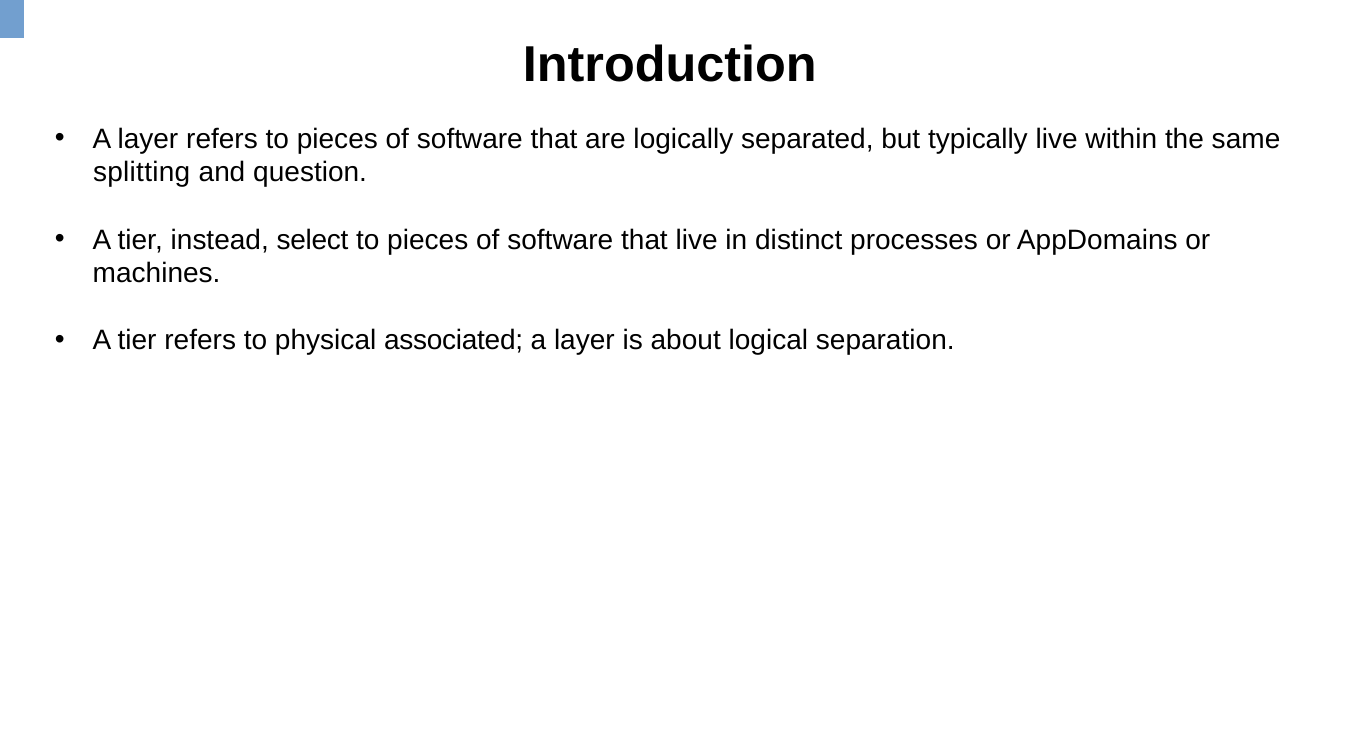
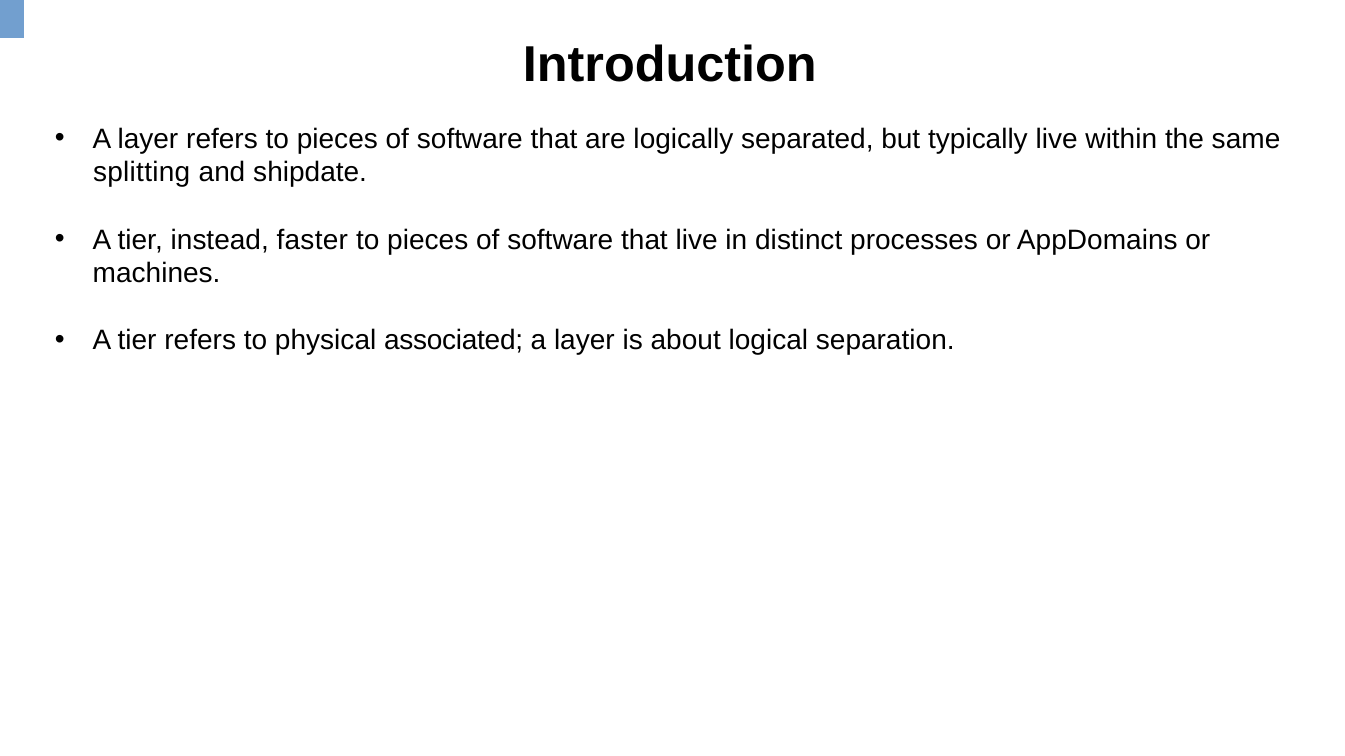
question: question -> shipdate
select: select -> faster
